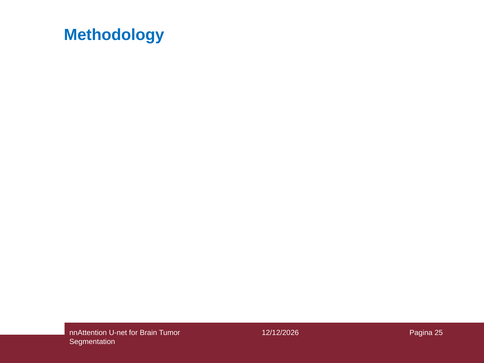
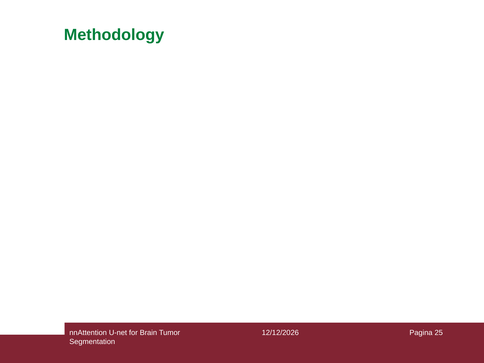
Methodology colour: blue -> green
